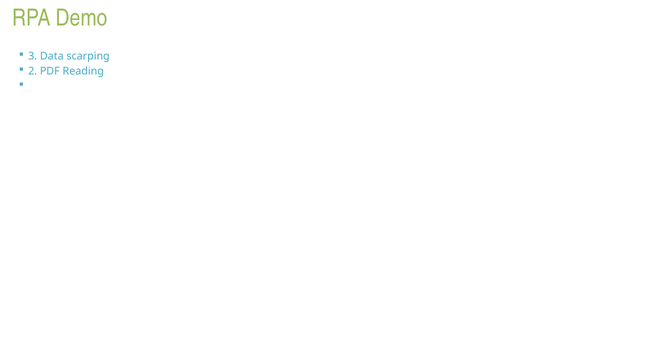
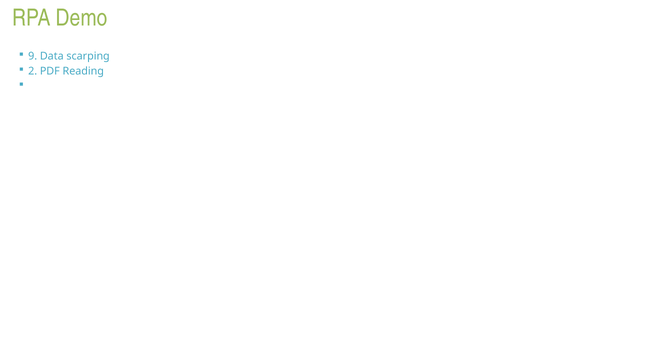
3: 3 -> 9
